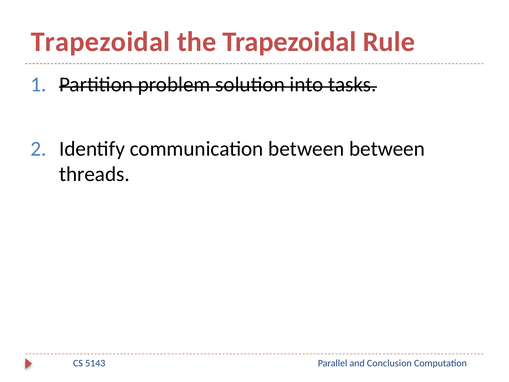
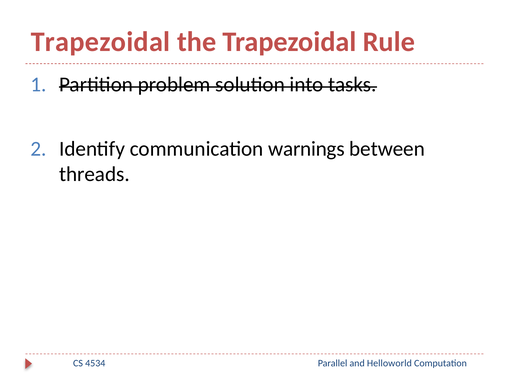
communication between: between -> warnings
5143: 5143 -> 4534
Conclusion: Conclusion -> Helloworld
